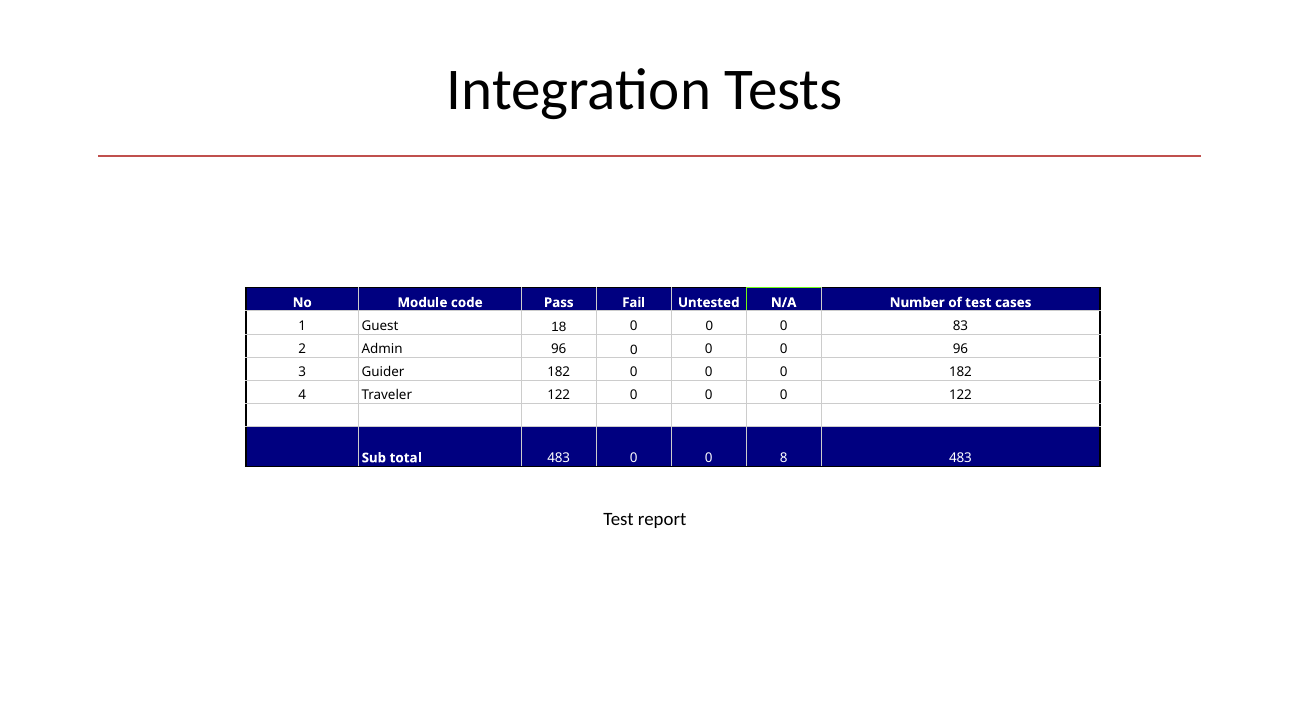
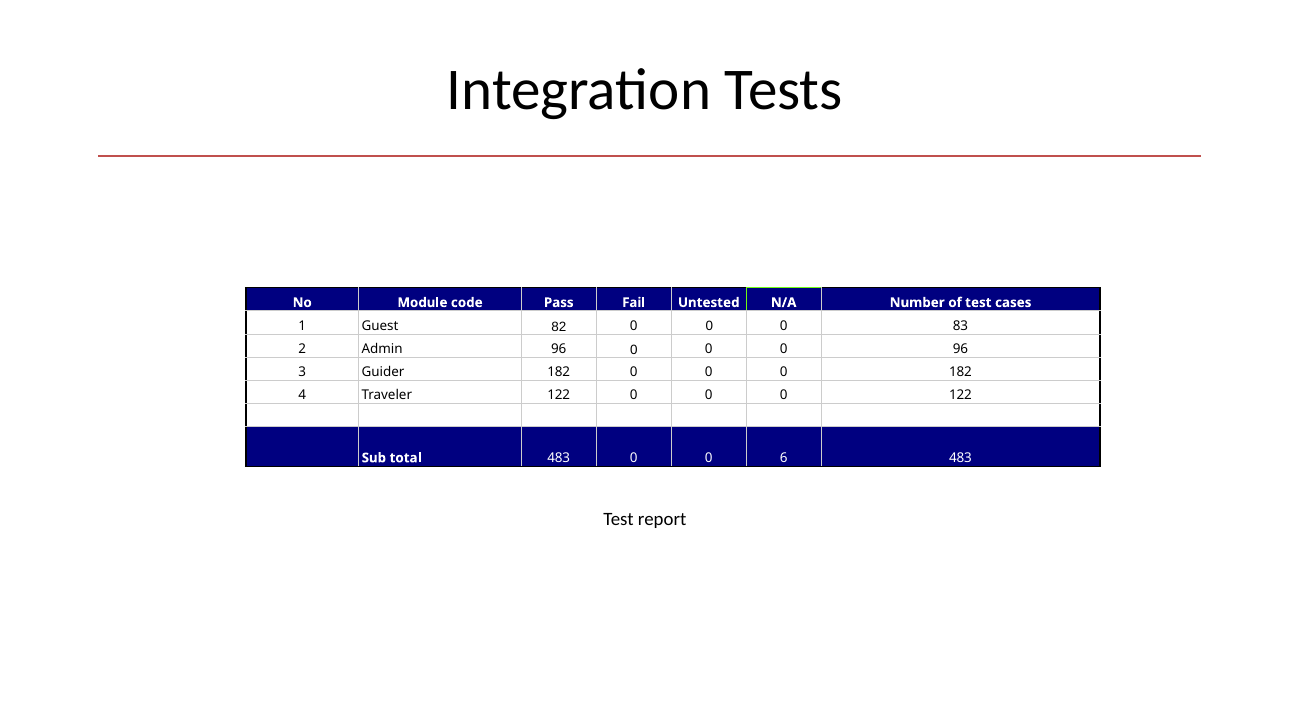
18: 18 -> 82
8: 8 -> 6
